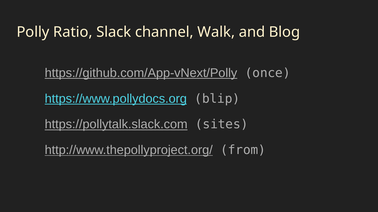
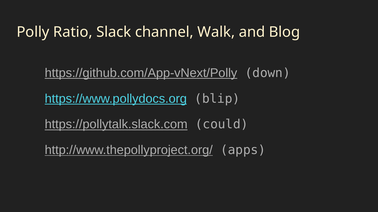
once: once -> down
sites: sites -> could
from: from -> apps
